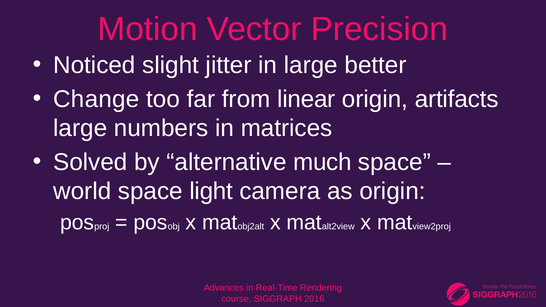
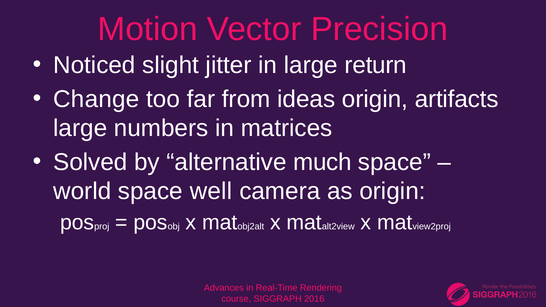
better: better -> return
linear: linear -> ideas
light: light -> well
